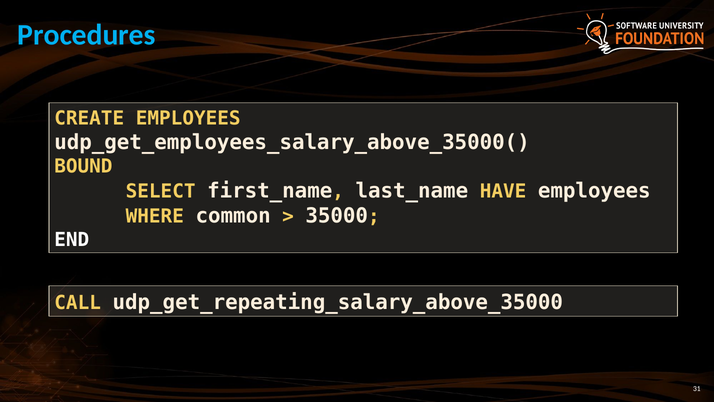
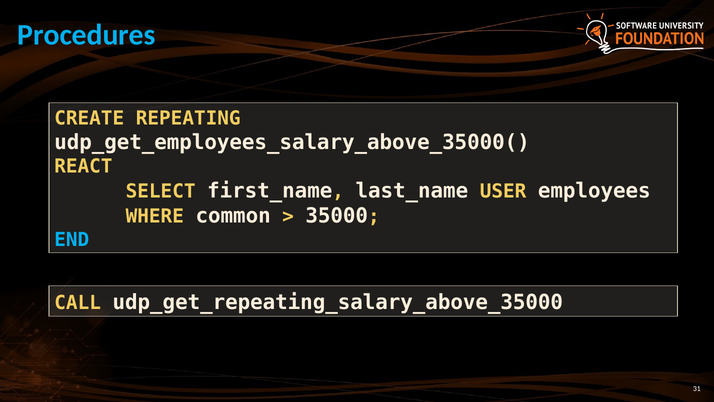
CREATE EMPLOYEES: EMPLOYEES -> REPEATING
BOUND: BOUND -> REACT
HAVE: HAVE -> USER
END colour: white -> light blue
